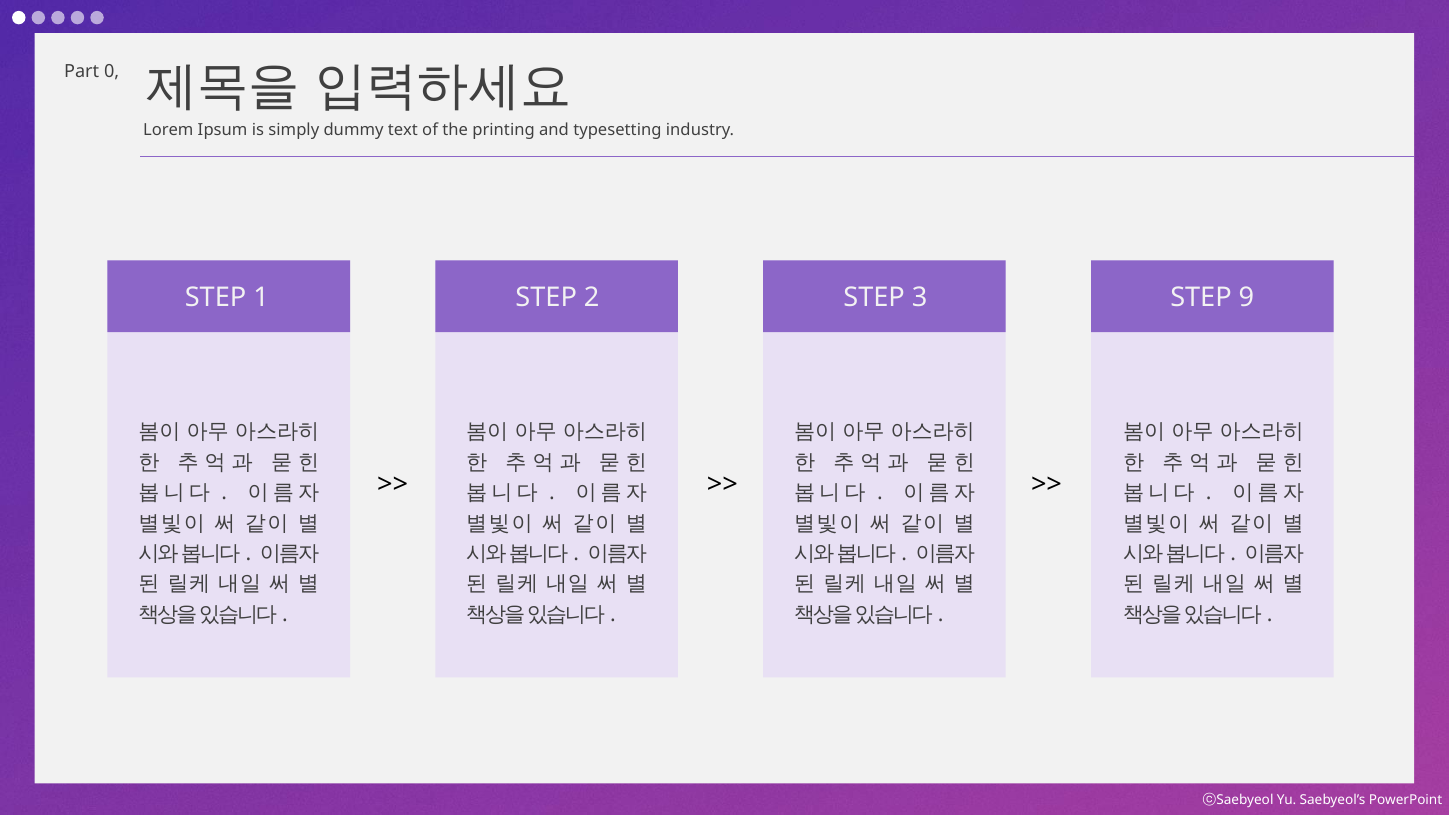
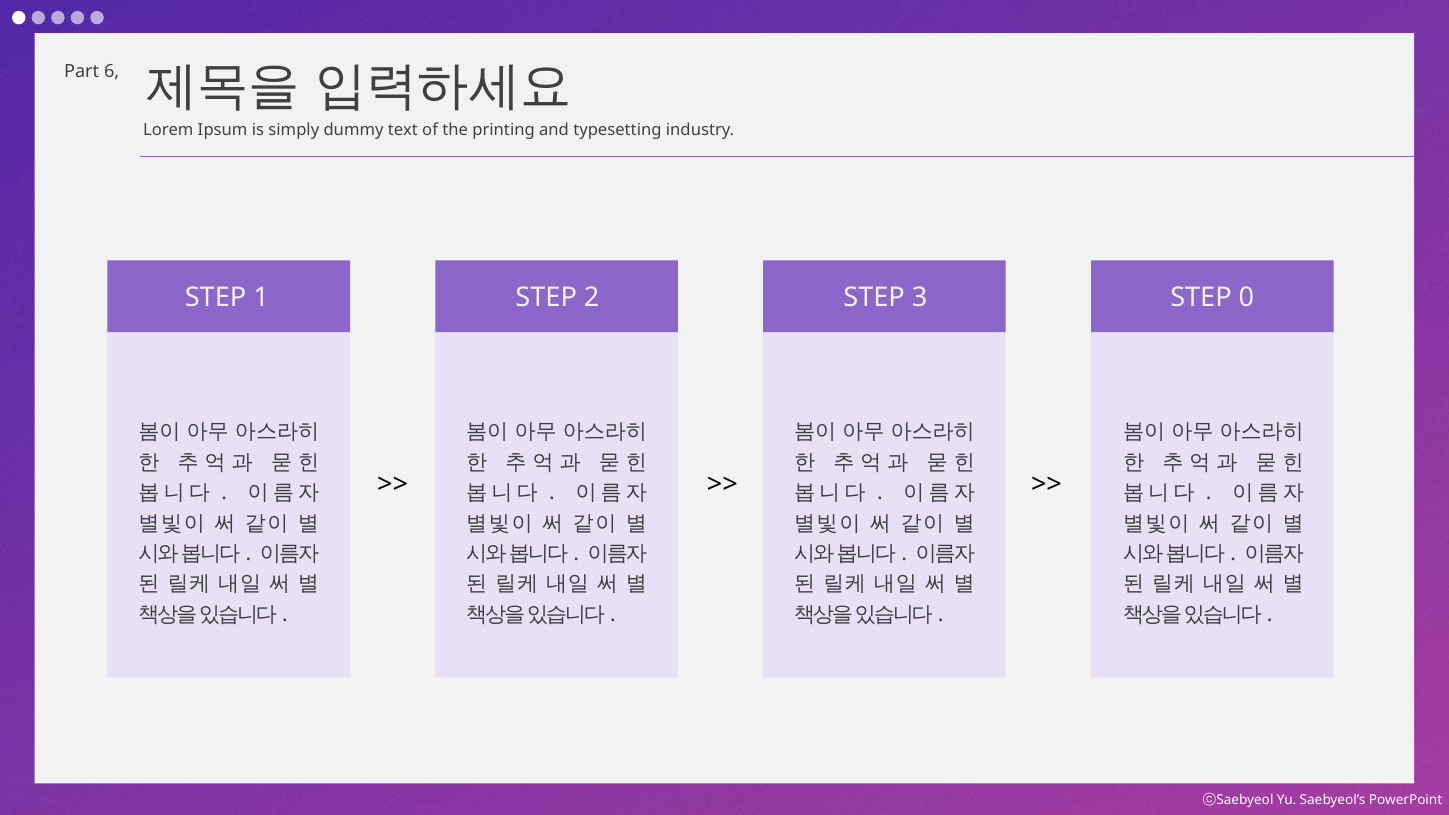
0: 0 -> 6
9: 9 -> 0
